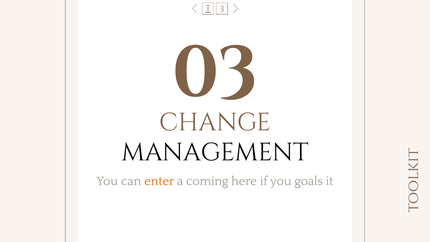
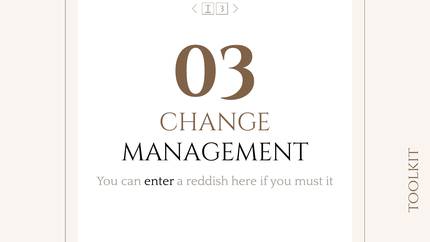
enter colour: orange -> black
coming: coming -> reddish
goals: goals -> must
